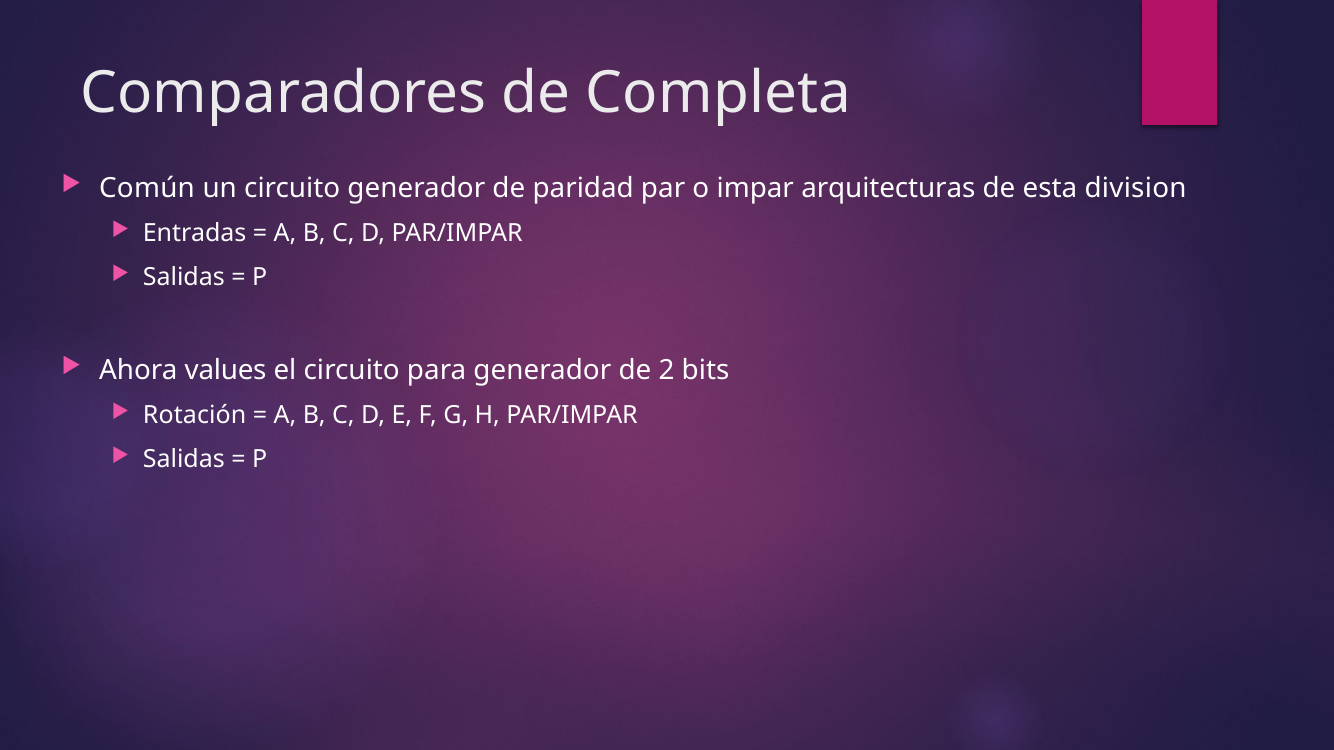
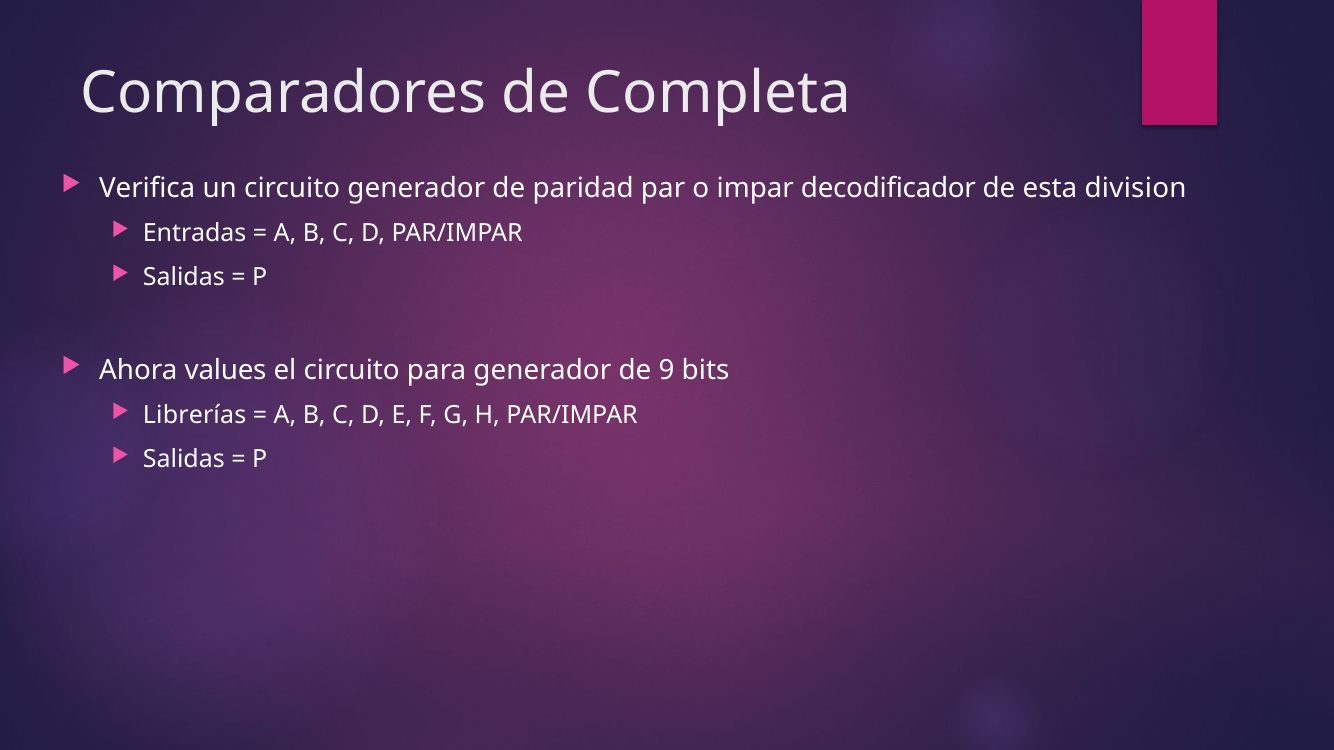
Común: Común -> Verifica
arquitecturas: arquitecturas -> decodificador
2: 2 -> 9
Rotación: Rotación -> Librerías
